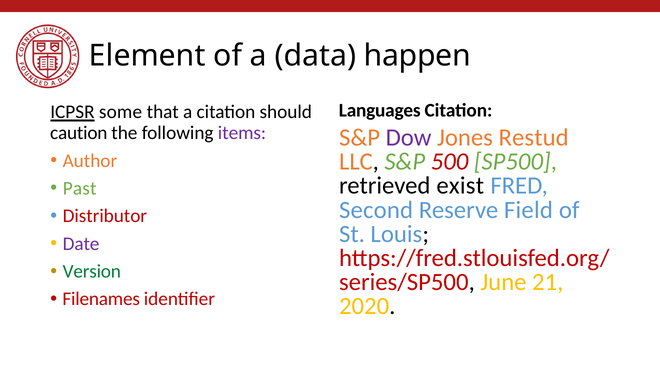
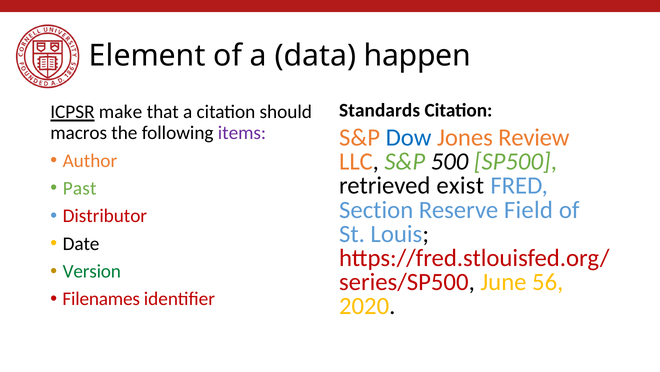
Languages: Languages -> Standards
some: some -> make
caution: caution -> macros
Dow colour: purple -> blue
Restud: Restud -> Review
500 colour: red -> black
Second: Second -> Section
Date colour: purple -> black
21: 21 -> 56
